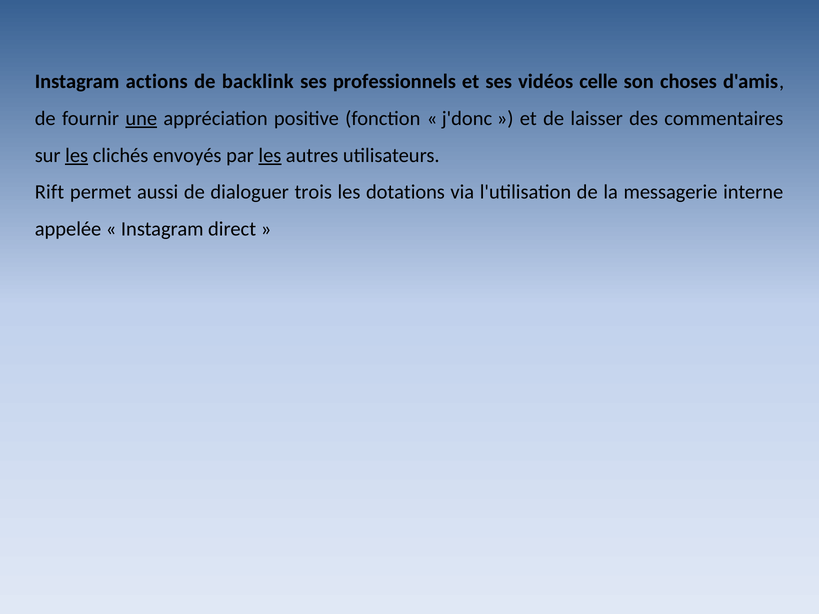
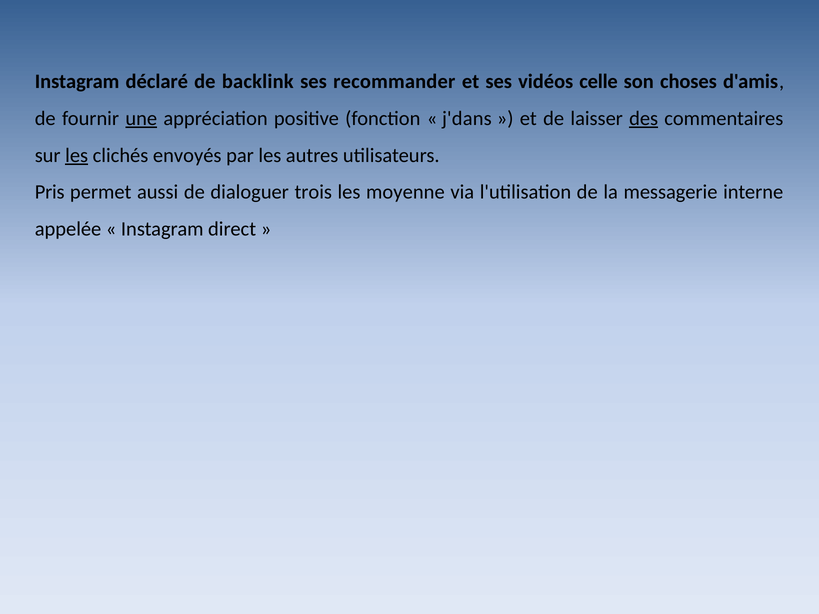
actions: actions -> déclaré
professionnels: professionnels -> recommander
j'donc: j'donc -> j'dans
des underline: none -> present
les at (270, 155) underline: present -> none
Rift: Rift -> Pris
dotations: dotations -> moyenne
